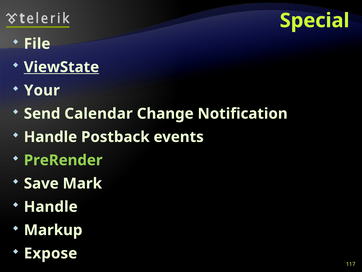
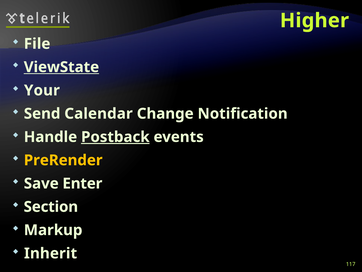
Special: Special -> Higher
Postback underline: none -> present
PreRender colour: light green -> yellow
Mark: Mark -> Enter
Handle at (51, 206): Handle -> Section
Expose: Expose -> Inherit
